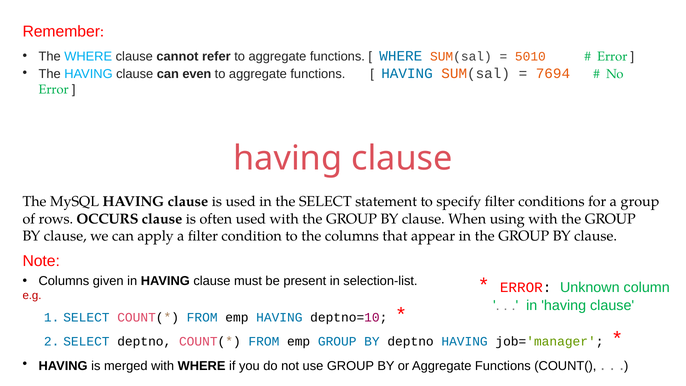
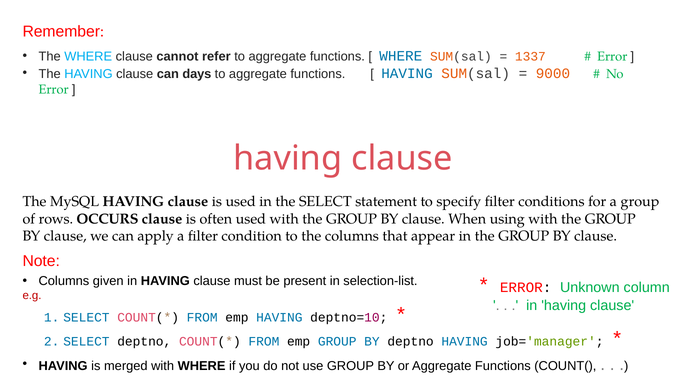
5010: 5010 -> 1337
even: even -> days
7694: 7694 -> 9000
